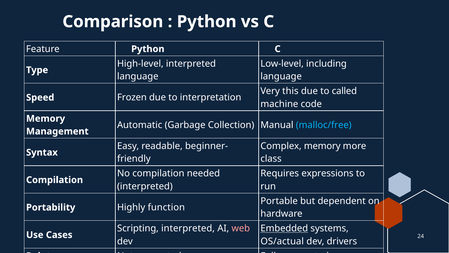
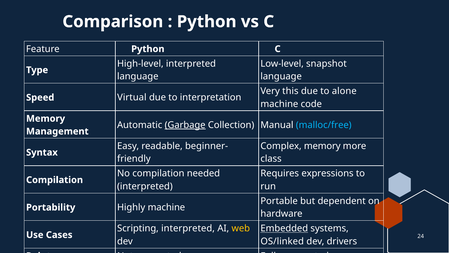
including: including -> snapshot
called: called -> alone
Frozen: Frozen -> Virtual
Garbage underline: none -> present
Highly function: function -> machine
web colour: pink -> yellow
OS/actual: OS/actual -> OS/linked
